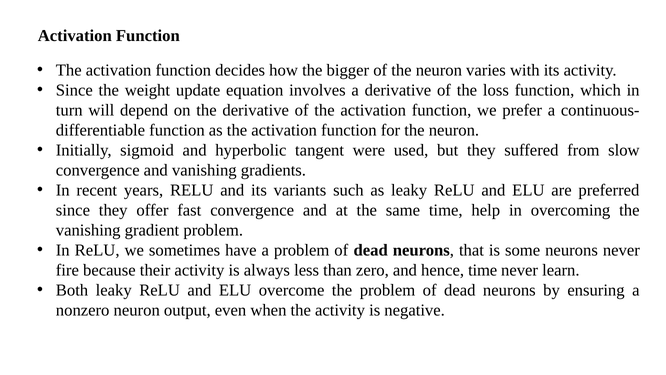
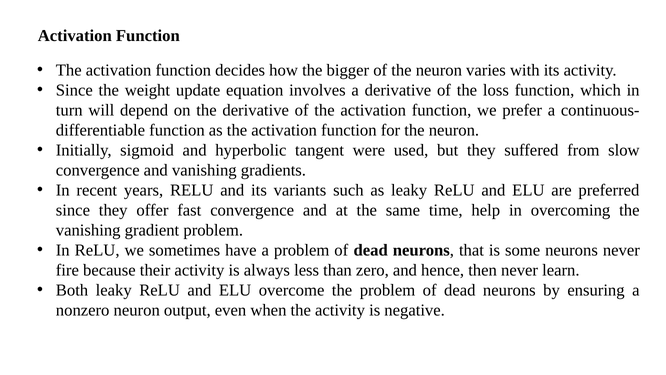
hence time: time -> then
